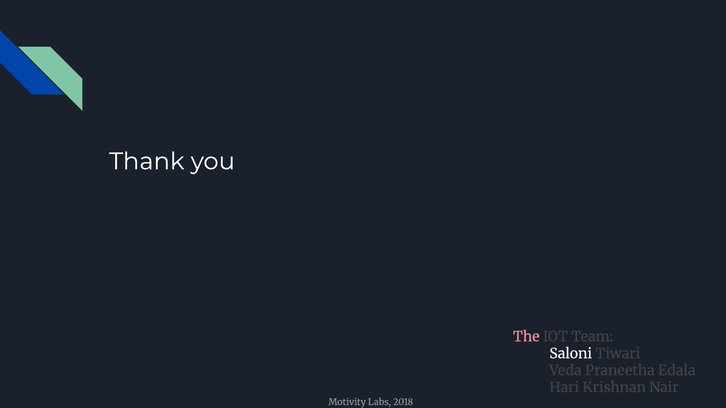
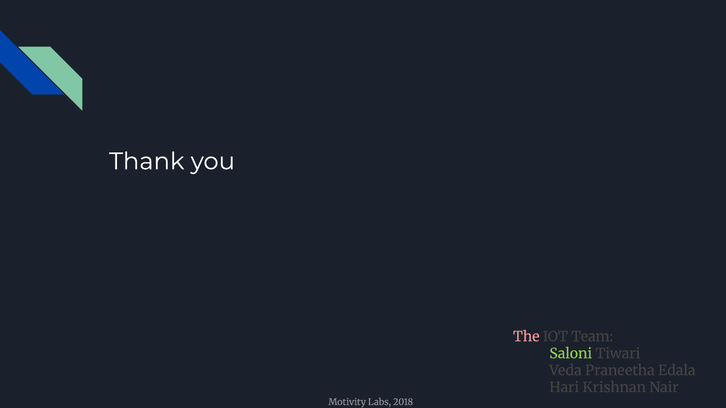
Saloni colour: white -> light green
